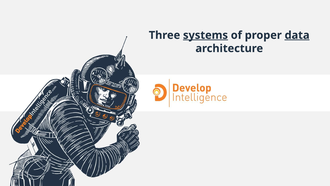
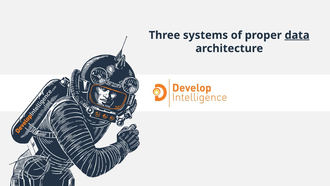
systems underline: present -> none
